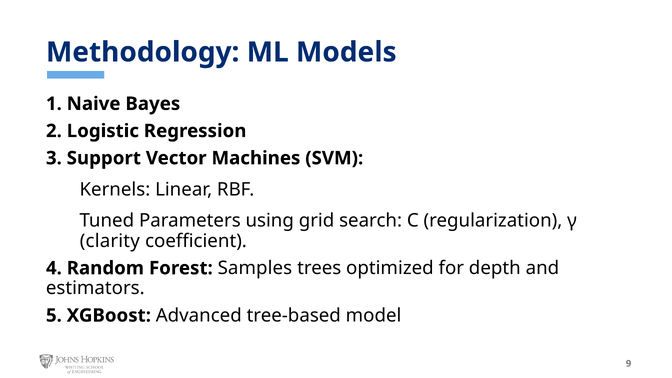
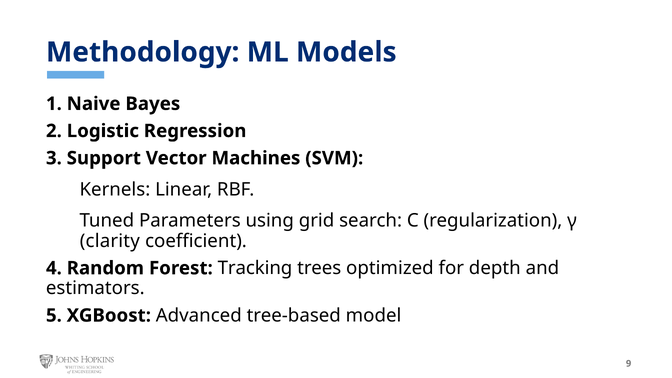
Samples: Samples -> Tracking
